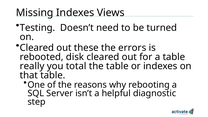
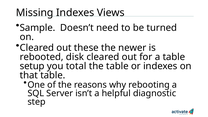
Testing: Testing -> Sample
errors: errors -> newer
really: really -> setup
